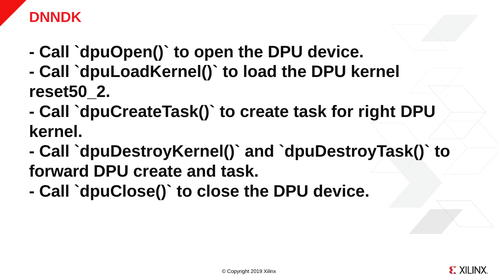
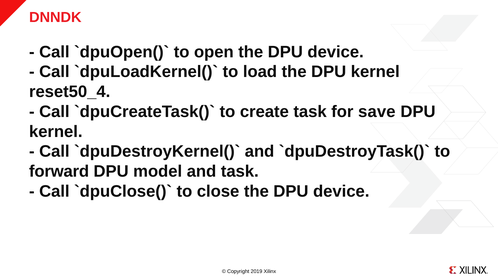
reset50_2: reset50_2 -> reset50_4
right: right -> save
DPU create: create -> model
